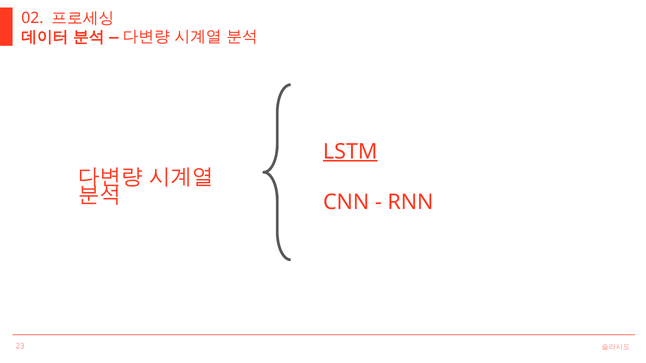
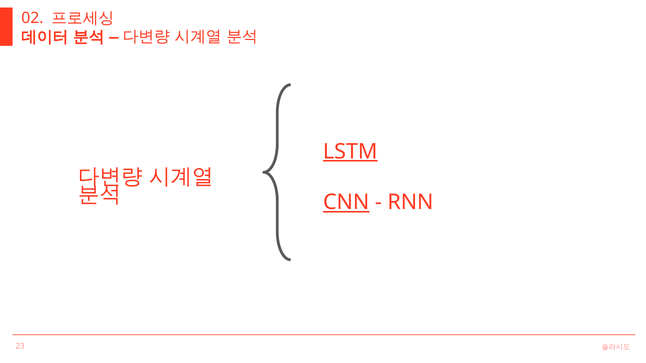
CNN underline: none -> present
